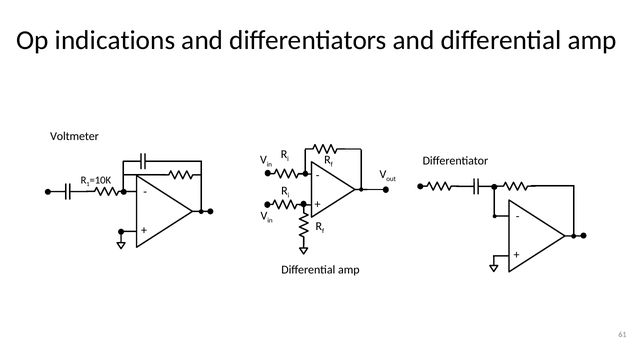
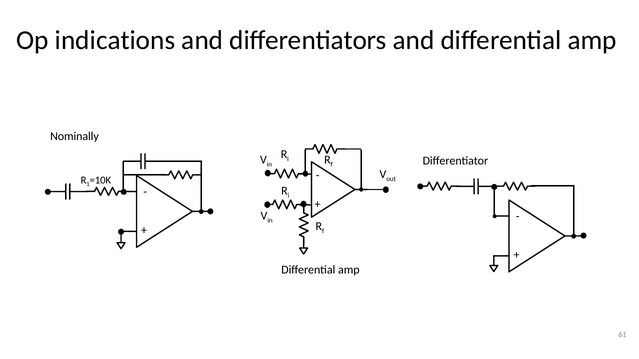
Voltmeter: Voltmeter -> Nominally
